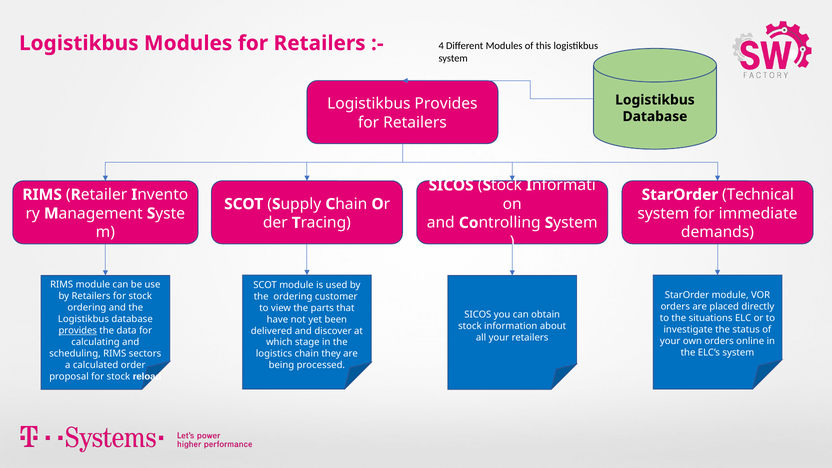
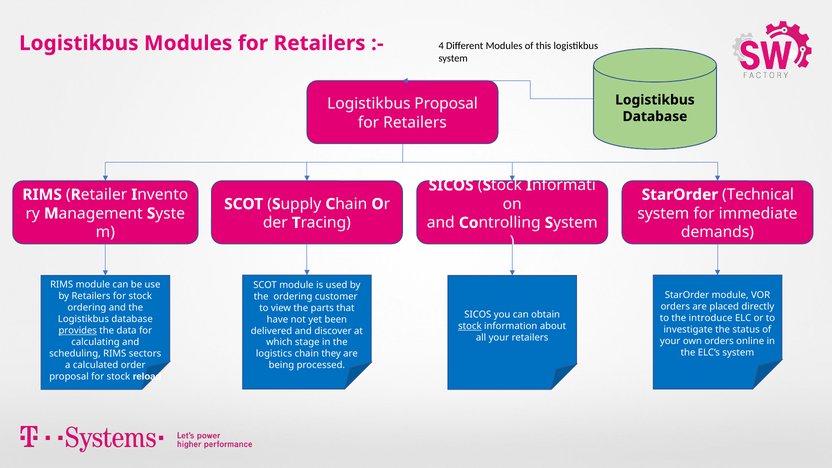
Logistikbus Provides: Provides -> Proposal
situations: situations -> introduce
stock at (470, 326) underline: none -> present
